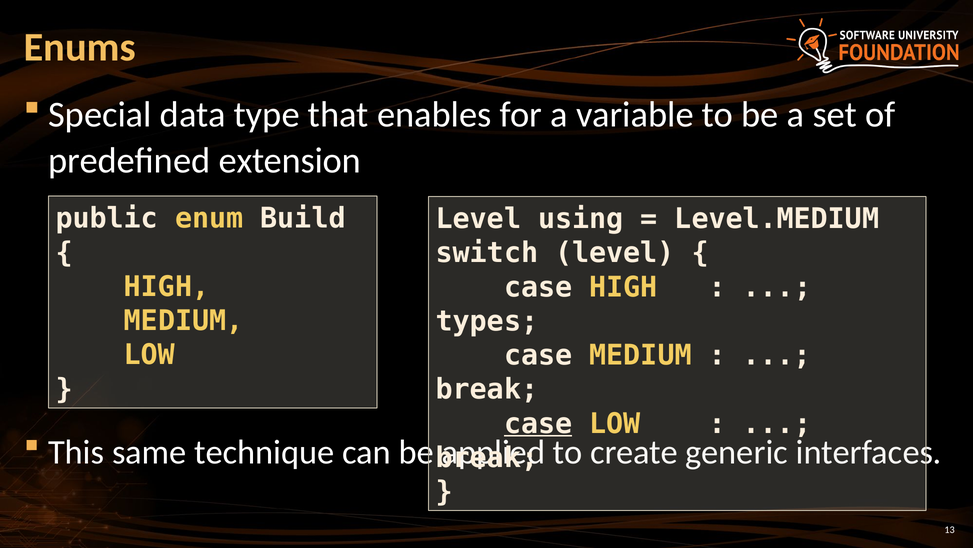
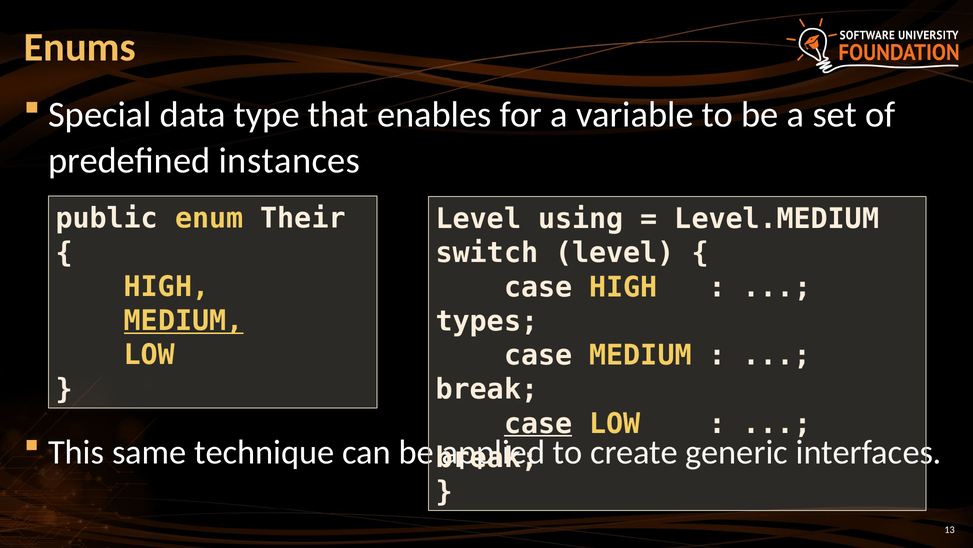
extension: extension -> instances
Build: Build -> Their
MEDIUM at (184, 321) underline: none -> present
